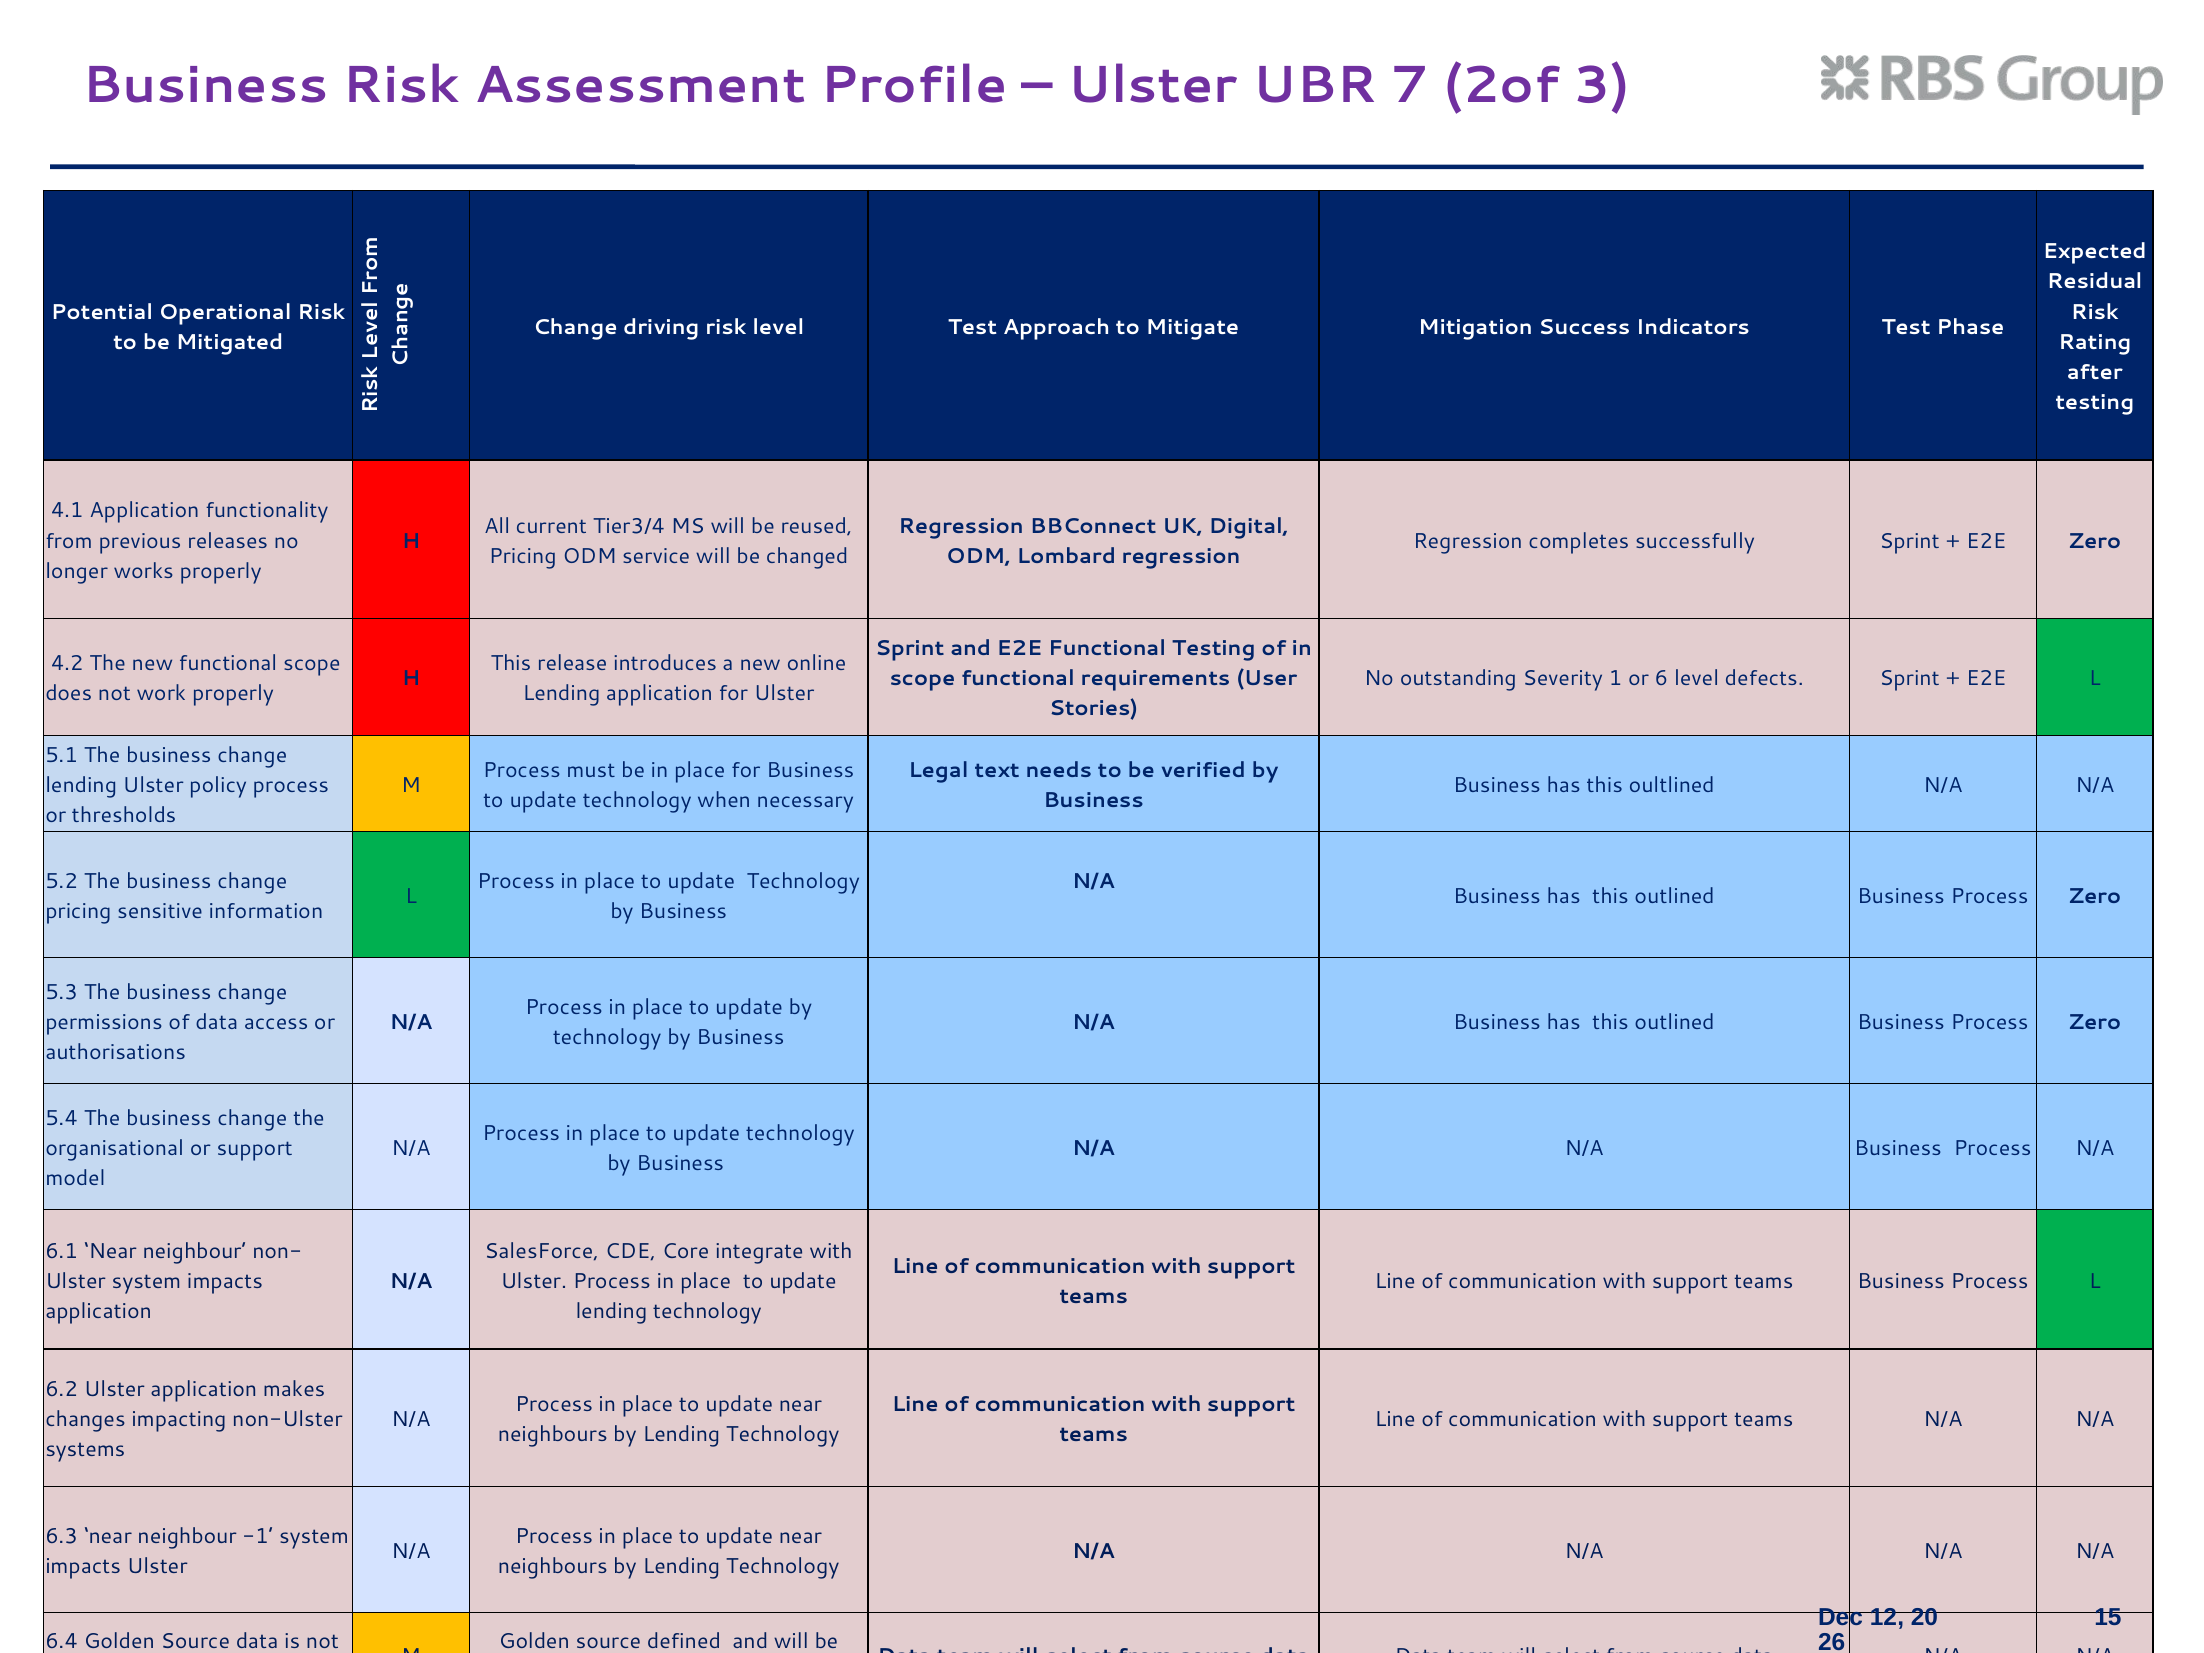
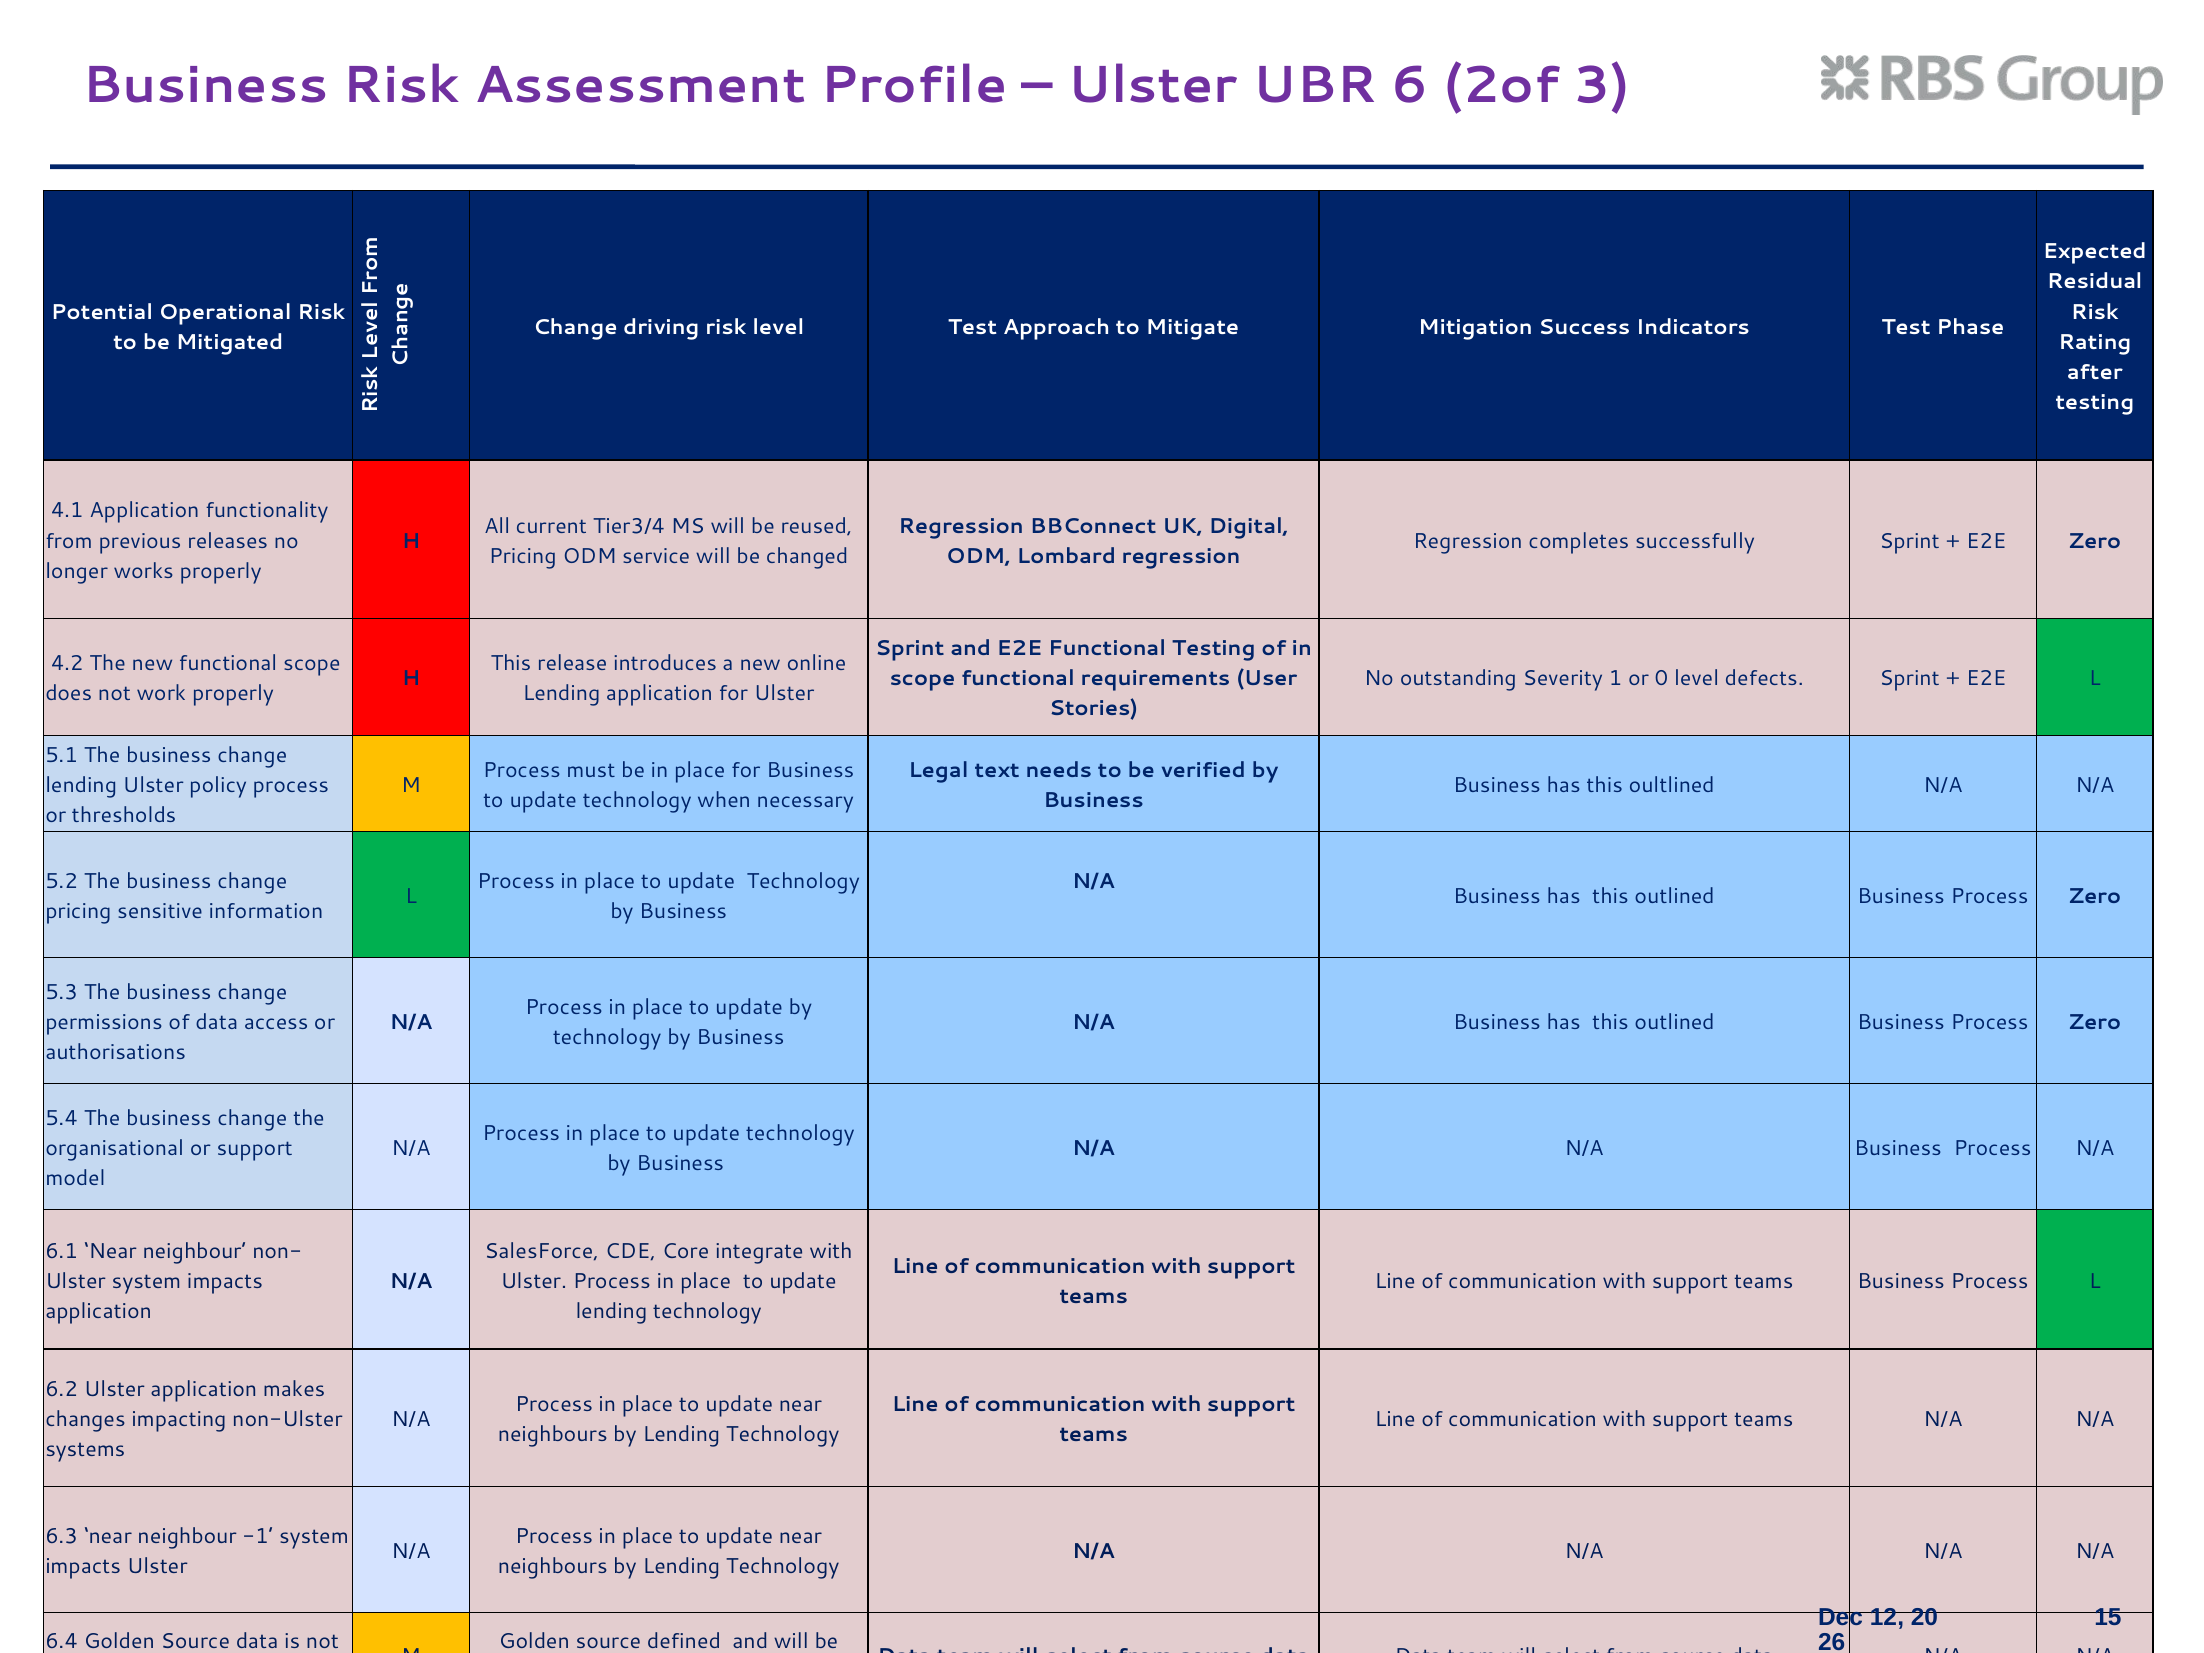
7: 7 -> 6
6: 6 -> 0
